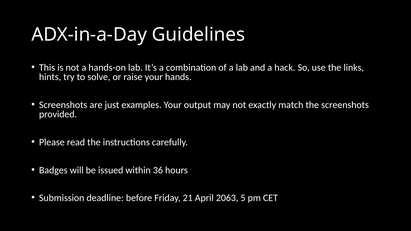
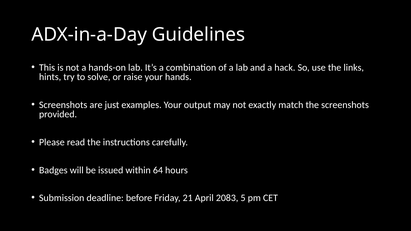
36: 36 -> 64
2063: 2063 -> 2083
